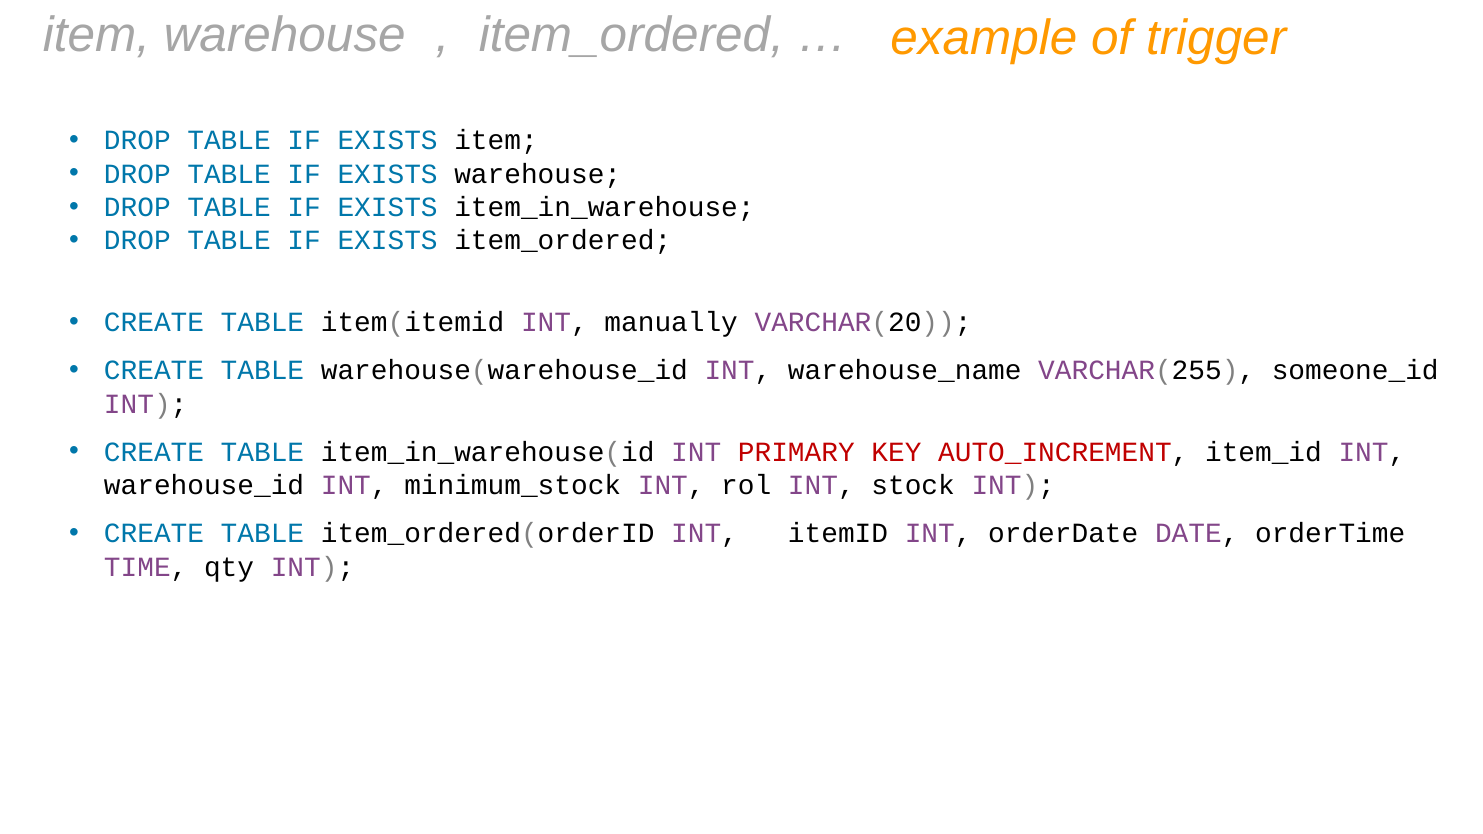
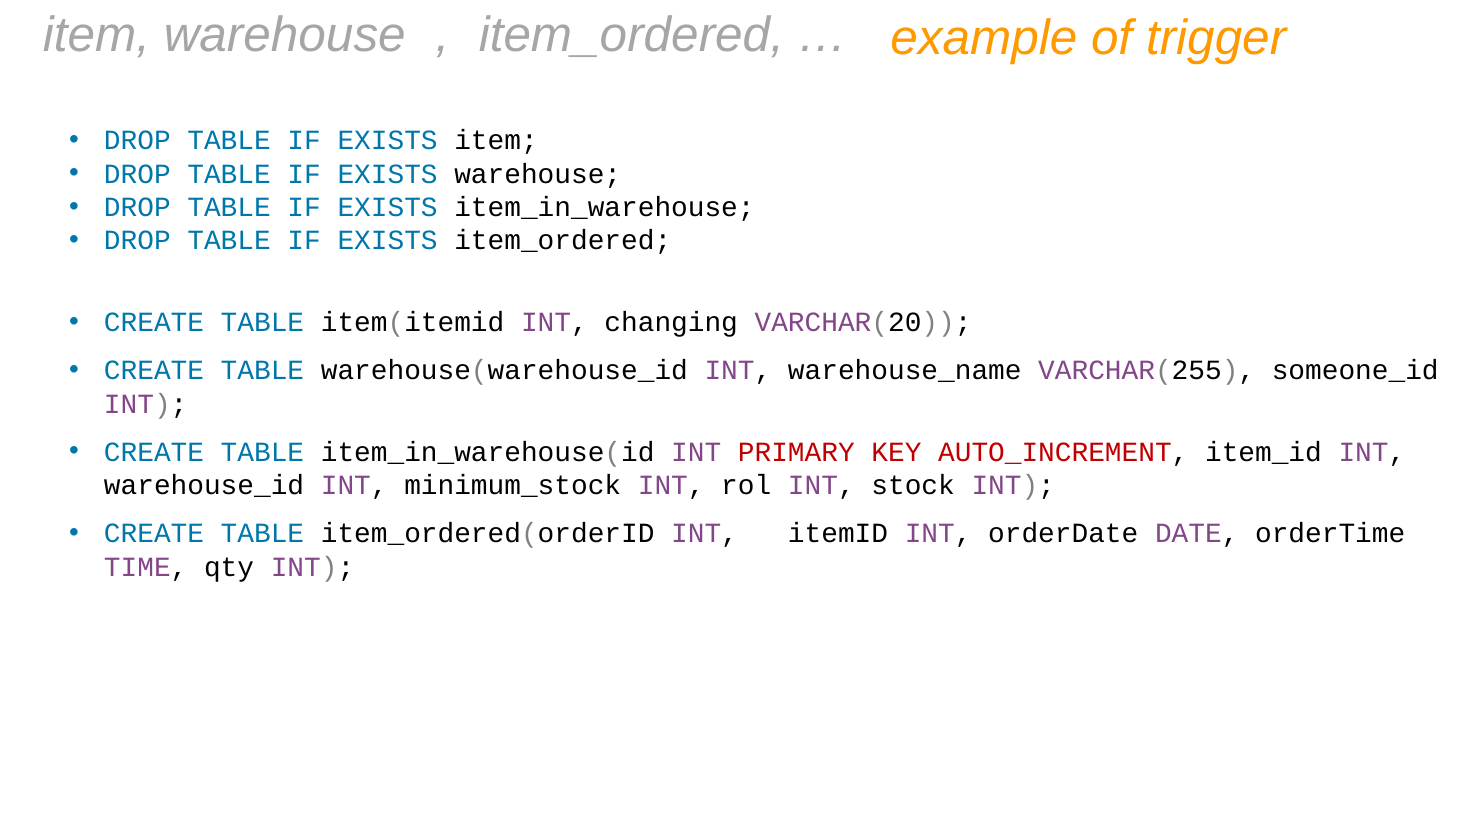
manually: manually -> changing
